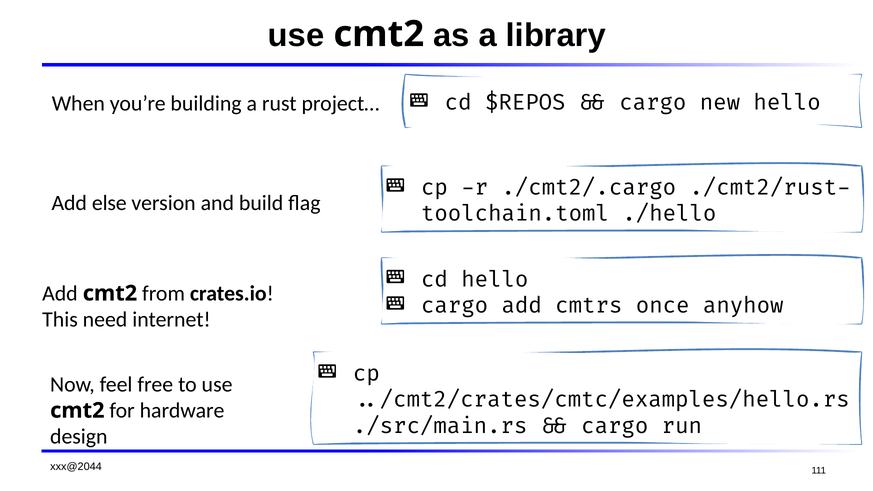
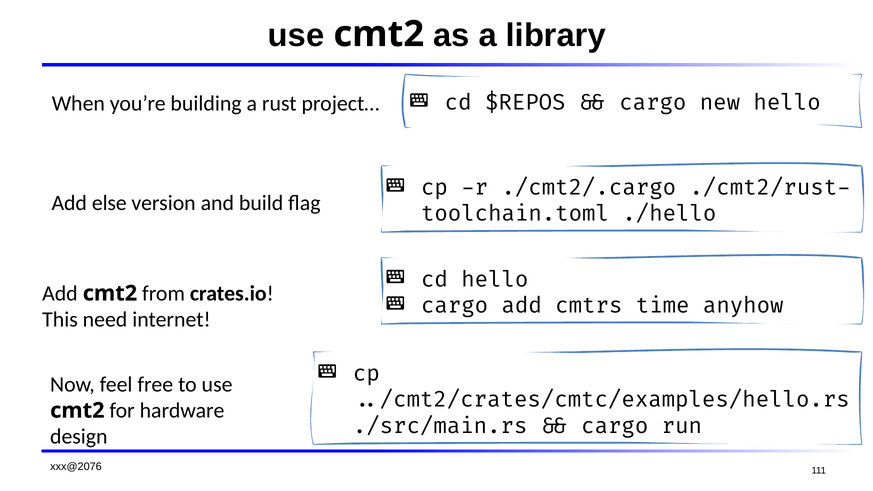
once: once -> time
xxx@2044: xxx@2044 -> xxx@2076
